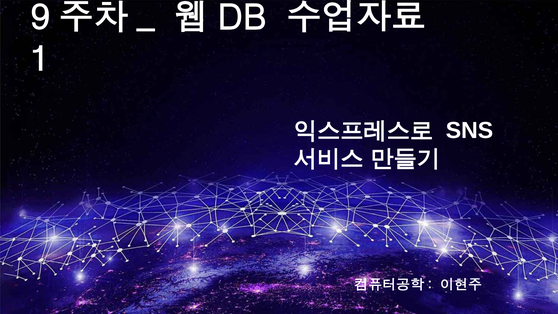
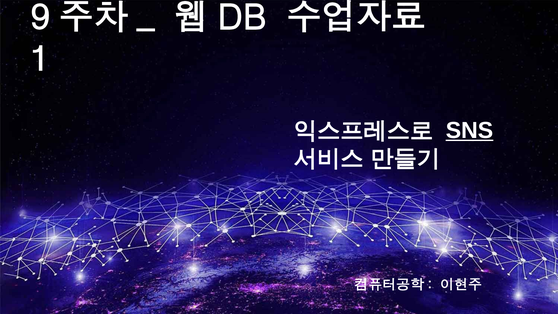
SNS underline: none -> present
